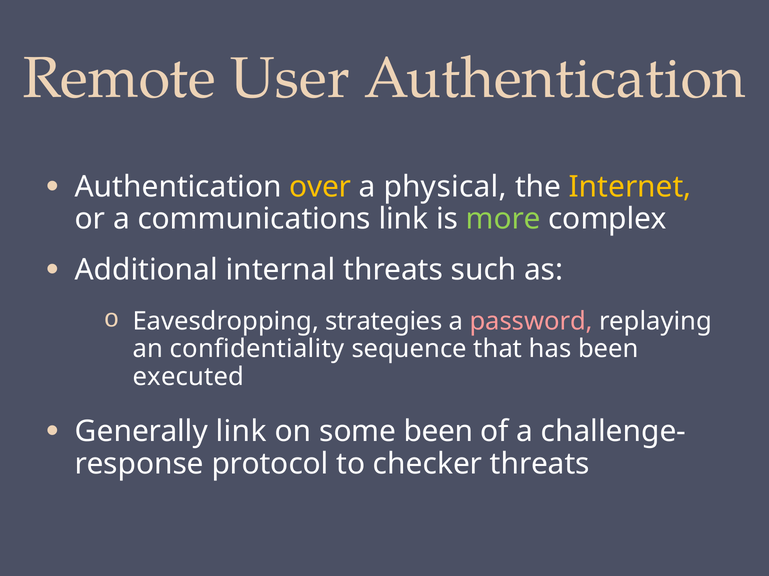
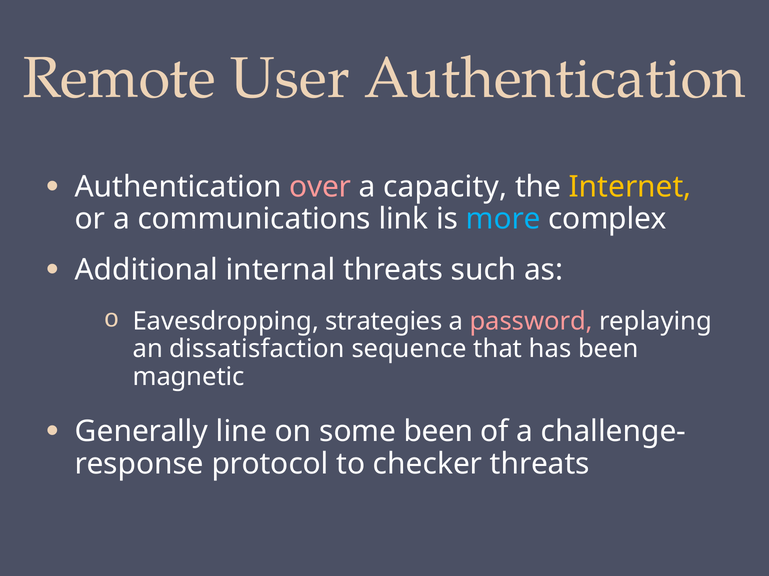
over colour: yellow -> pink
physical: physical -> capacity
more colour: light green -> light blue
confidentiality: confidentiality -> dissatisfaction
executed: executed -> magnetic
Generally link: link -> line
